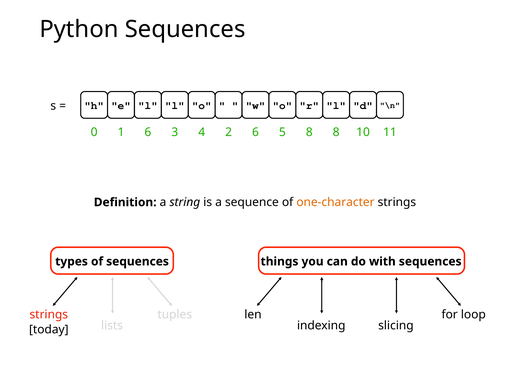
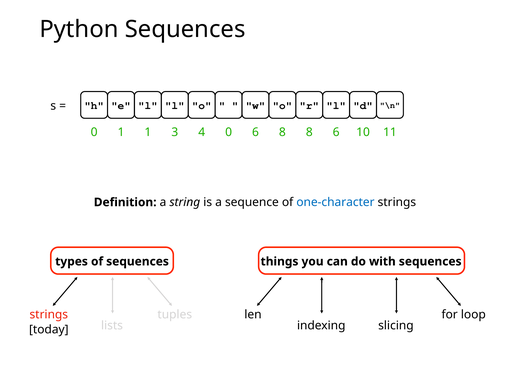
1 6: 6 -> 1
4 2: 2 -> 0
6 5: 5 -> 8
8 8: 8 -> 6
one-character colour: orange -> blue
